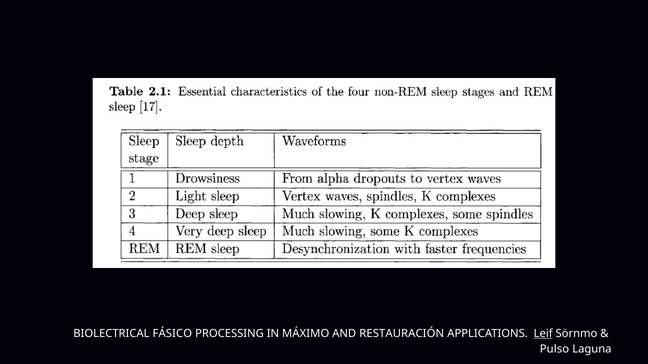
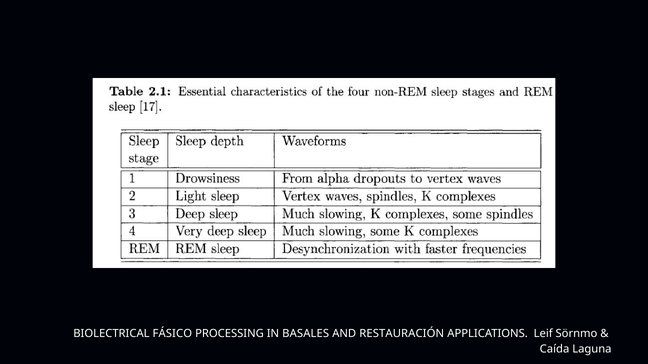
MÁXIMO: MÁXIMO -> BASALES
Leif underline: present -> none
Pulso: Pulso -> Caída
